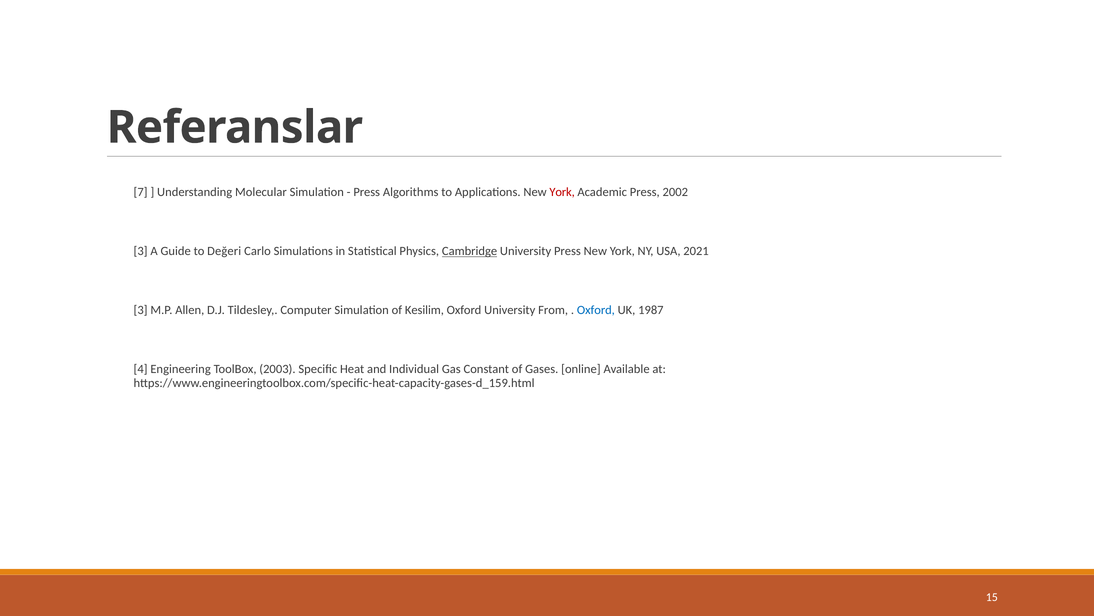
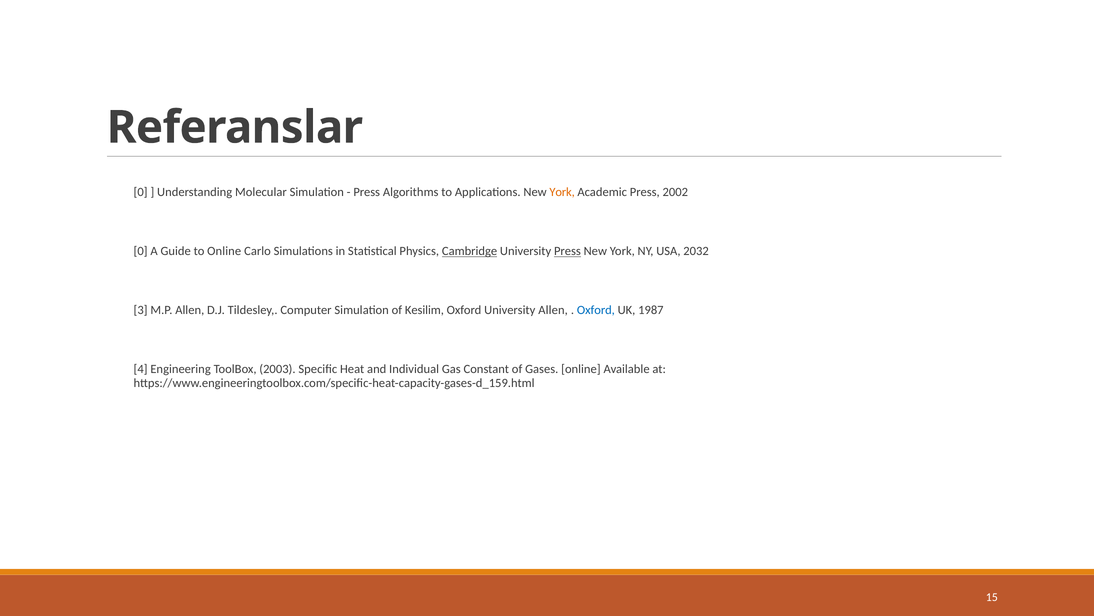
7 at (141, 192): 7 -> 0
York at (562, 192) colour: red -> orange
3 at (141, 251): 3 -> 0
to Değeri: Değeri -> Online
Press at (567, 251) underline: none -> present
2021: 2021 -> 2032
University From: From -> Allen
